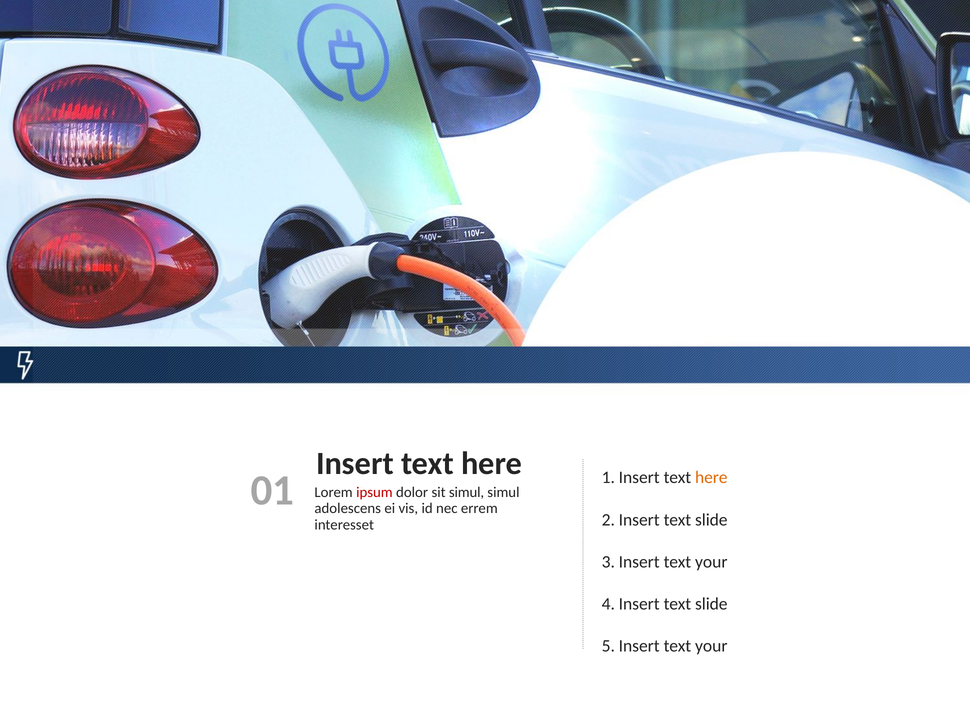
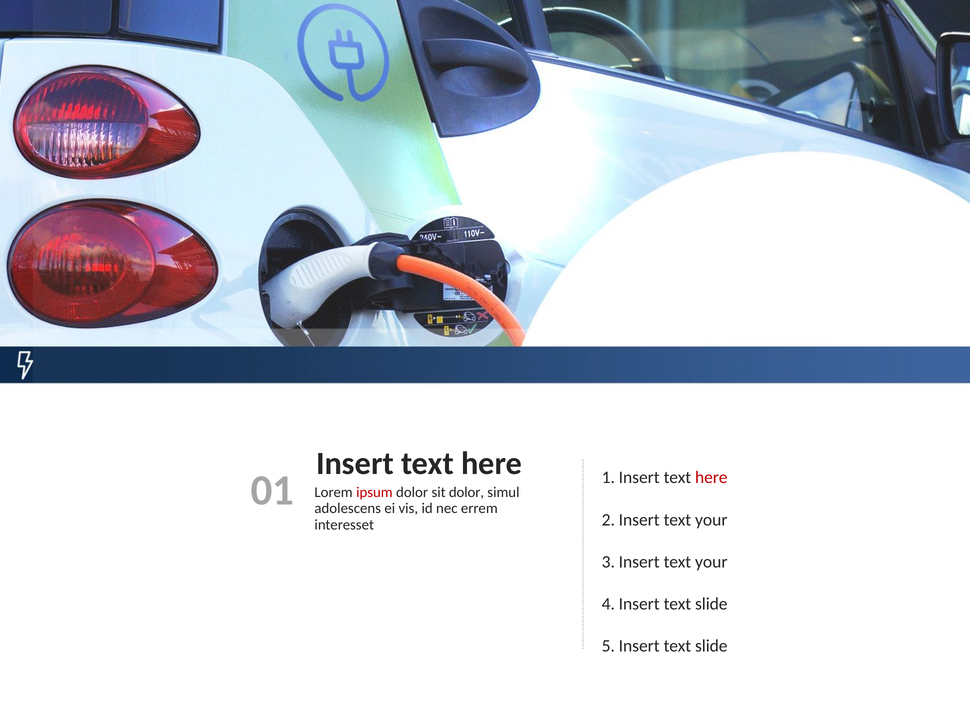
here at (711, 477) colour: orange -> red
sit simul: simul -> dolor
slide at (711, 519): slide -> your
your at (711, 646): your -> slide
